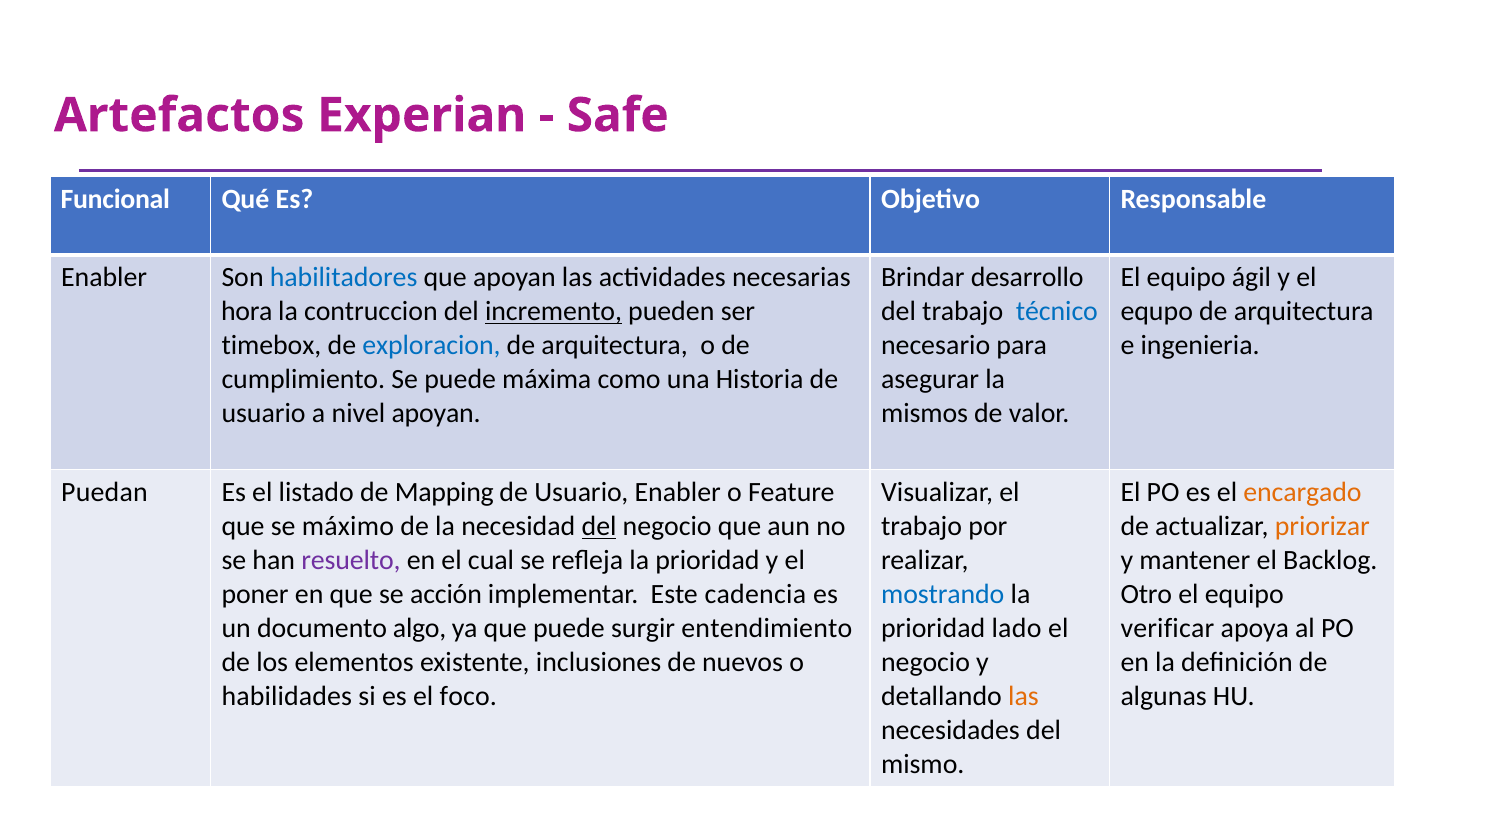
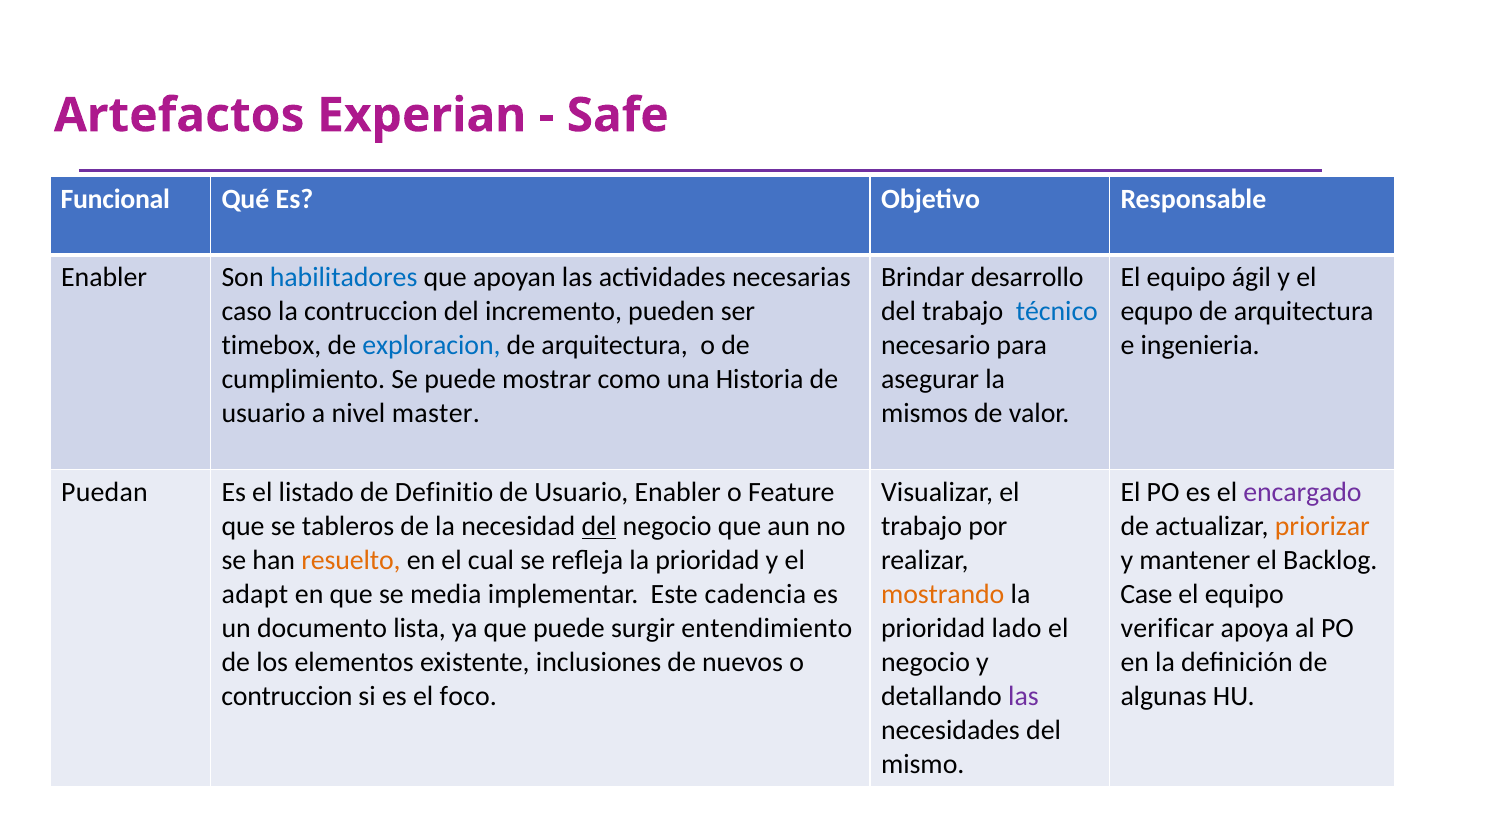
hora: hora -> caso
incremento underline: present -> none
máxima: máxima -> mostrar
nivel apoyan: apoyan -> master
Mapping: Mapping -> Definitio
encargado colour: orange -> purple
máximo: máximo -> tableros
resuelto colour: purple -> orange
poner: poner -> adapt
acción: acción -> media
mostrando colour: blue -> orange
Otro: Otro -> Case
algo: algo -> lista
habilidades at (287, 697): habilidades -> contruccion
las at (1024, 697) colour: orange -> purple
